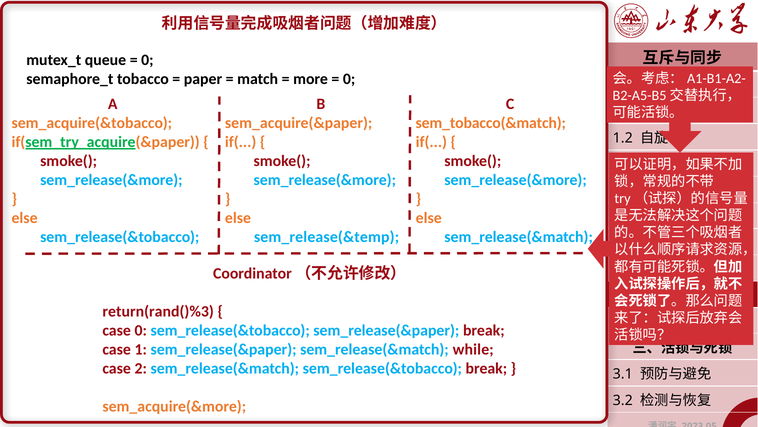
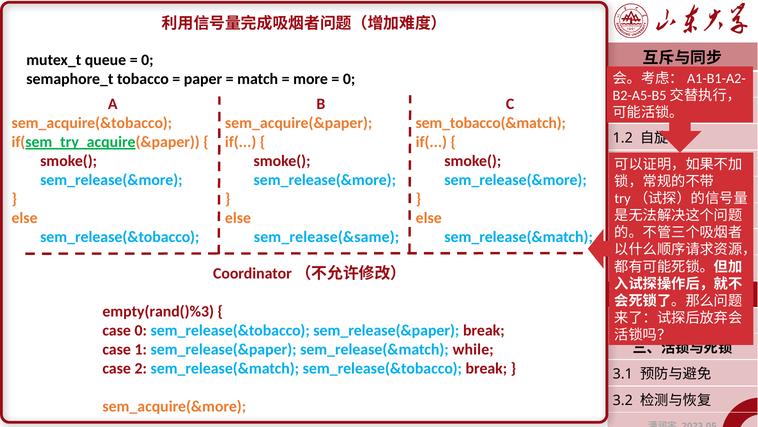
sem_release(&temp: sem_release(&temp -> sem_release(&same
return(rand()%3: return(rand()%3 -> empty(rand()%3
